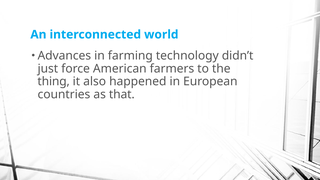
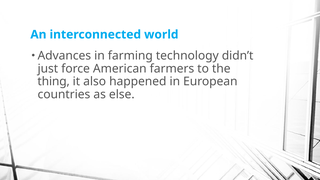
that: that -> else
